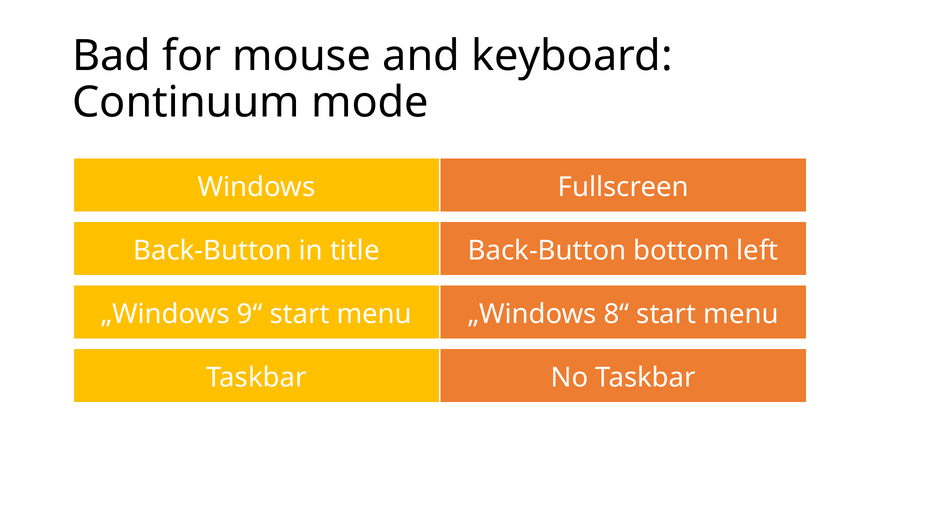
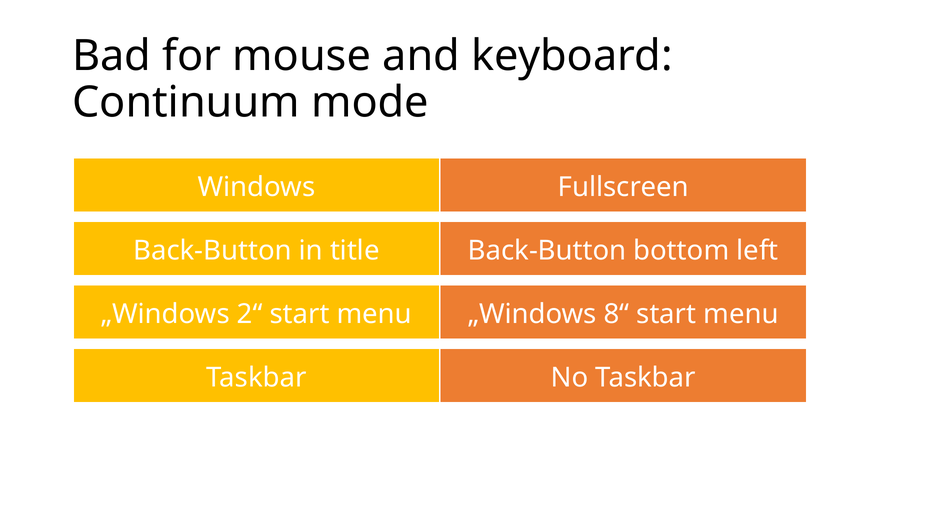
9“: 9“ -> 2“
